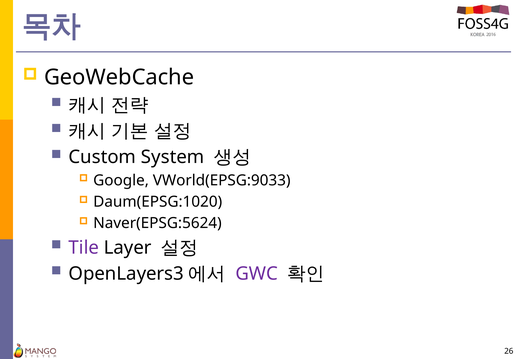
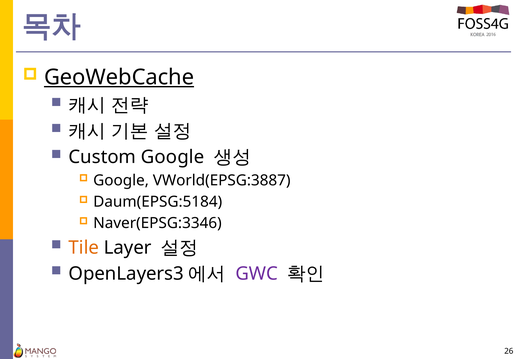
GeoWebCache underline: none -> present
Custom System: System -> Google
VWorld(EPSG:9033: VWorld(EPSG:9033 -> VWorld(EPSG:3887
Daum(EPSG:1020: Daum(EPSG:1020 -> Daum(EPSG:5184
Naver(EPSG:5624: Naver(EPSG:5624 -> Naver(EPSG:3346
Tile colour: purple -> orange
